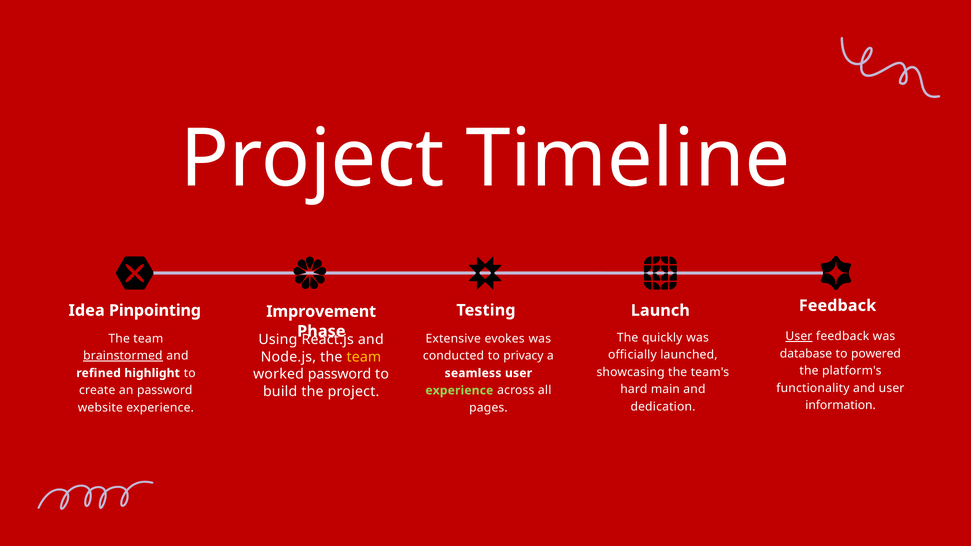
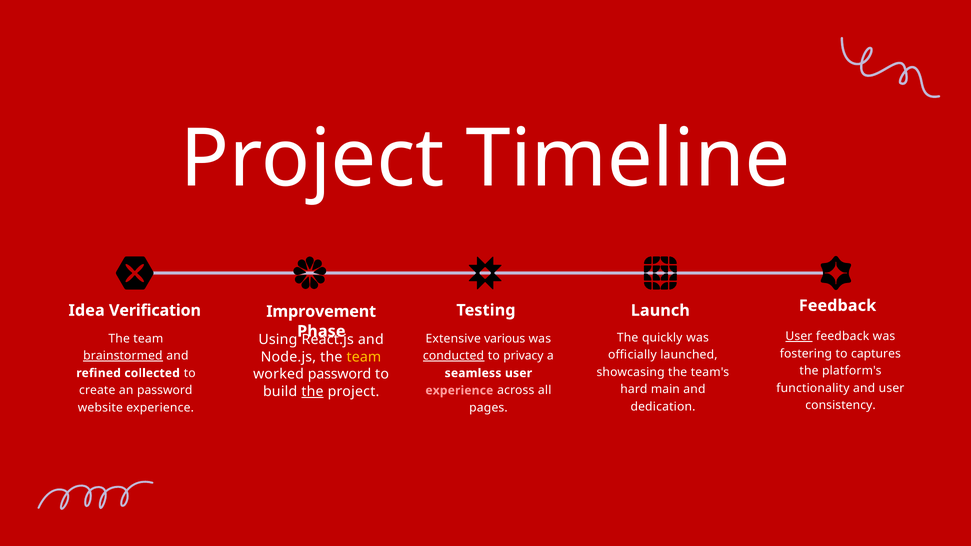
Pinpointing: Pinpointing -> Verification
evokes: evokes -> various
database: database -> fostering
powered: powered -> captures
conducted underline: none -> present
highlight: highlight -> collected
the at (312, 392) underline: none -> present
experience at (459, 391) colour: light green -> pink
information: information -> consistency
